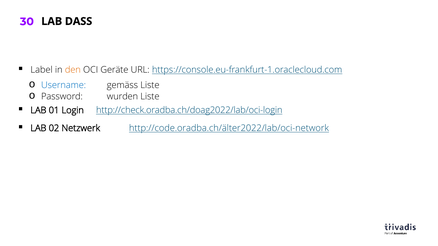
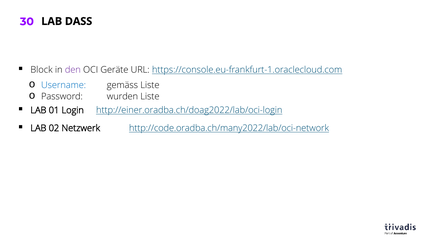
Label: Label -> Block
den colour: orange -> purple
http://check.oradba.ch/doag2022/lab/oci-login: http://check.oradba.ch/doag2022/lab/oci-login -> http://einer.oradba.ch/doag2022/lab/oci-login
http://code.oradba.ch/älter2022/lab/oci-network: http://code.oradba.ch/älter2022/lab/oci-network -> http://code.oradba.ch/many2022/lab/oci-network
